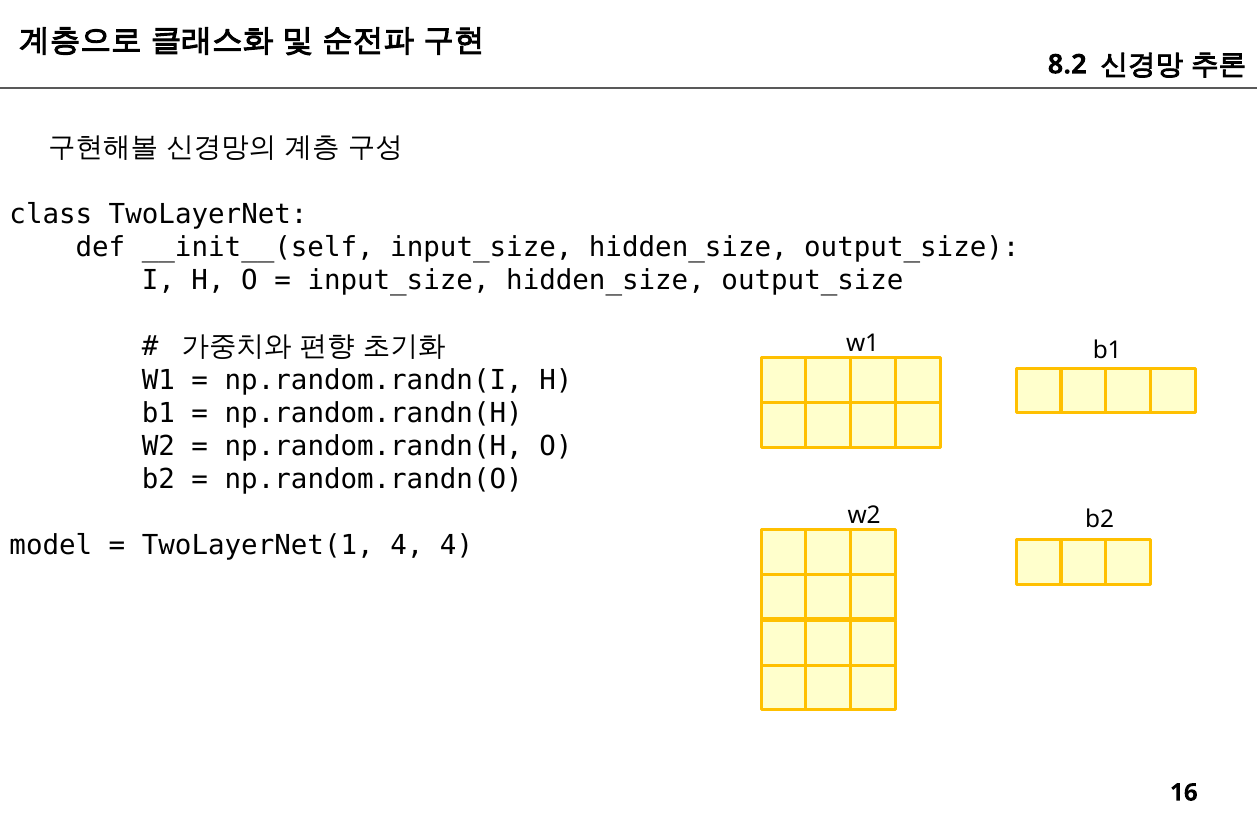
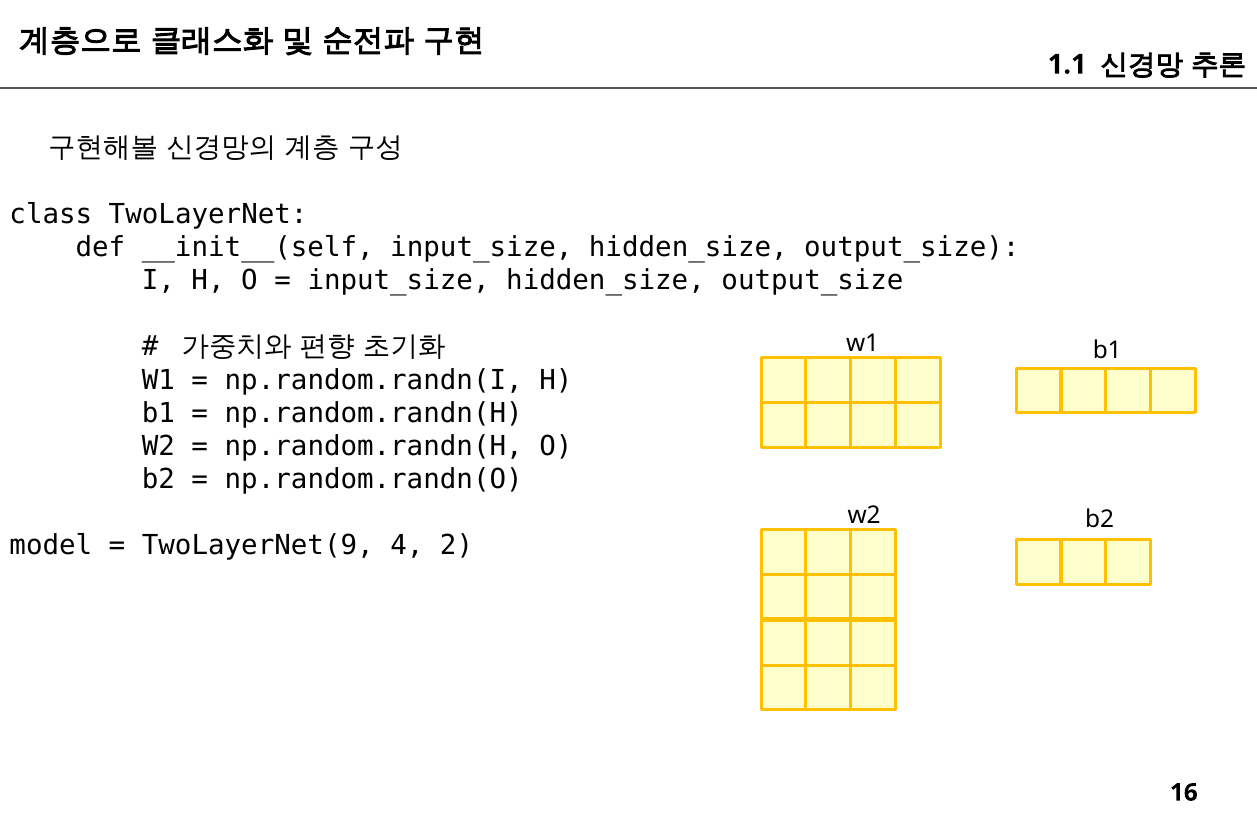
8.2: 8.2 -> 1.1
TwoLayerNet(1: TwoLayerNet(1 -> TwoLayerNet(9
4 4: 4 -> 2
